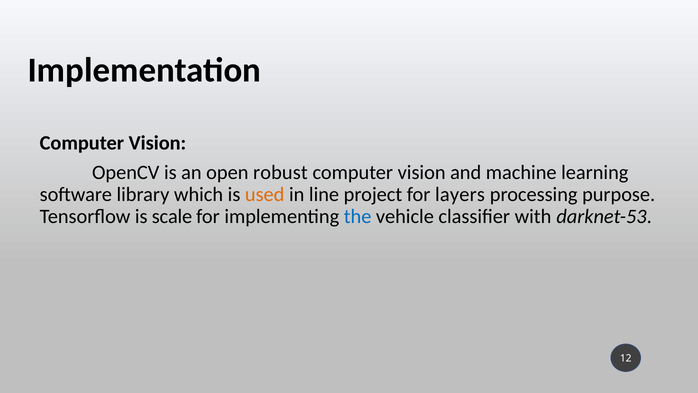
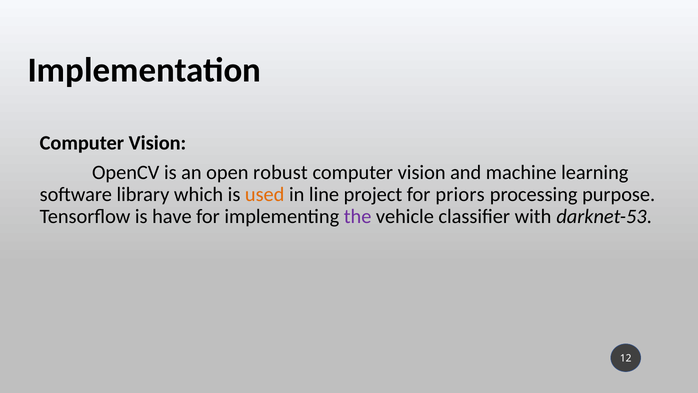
layers: layers -> priors
scale: scale -> have
the colour: blue -> purple
